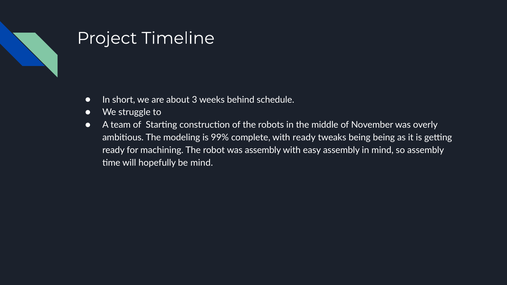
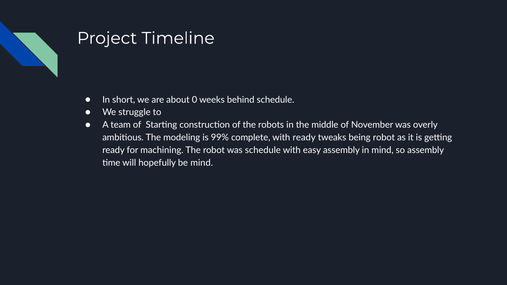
3: 3 -> 0
being being: being -> robot
was assembly: assembly -> schedule
